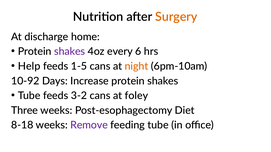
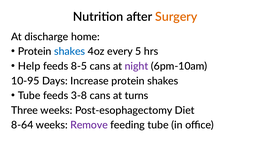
shakes at (70, 52) colour: purple -> blue
6: 6 -> 5
1-5: 1-5 -> 8-5
night colour: orange -> purple
10-92: 10-92 -> 10-95
3-2: 3-2 -> 3-8
foley: foley -> turns
8-18: 8-18 -> 8-64
